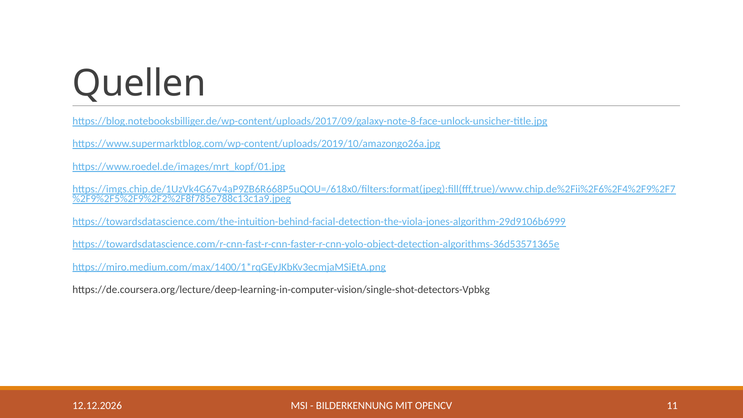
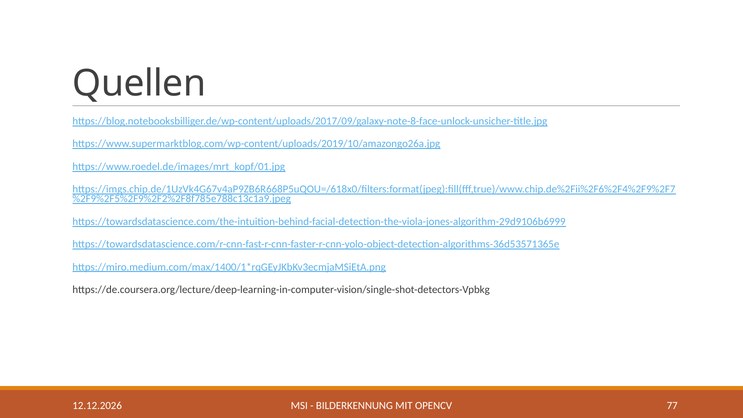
11: 11 -> 77
